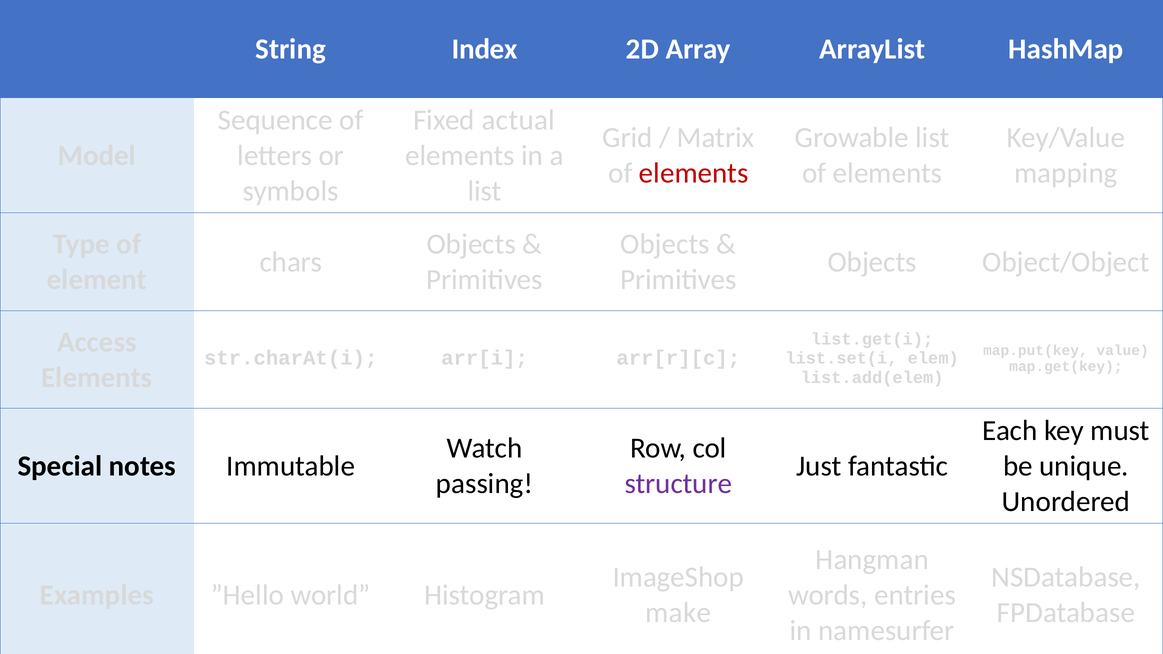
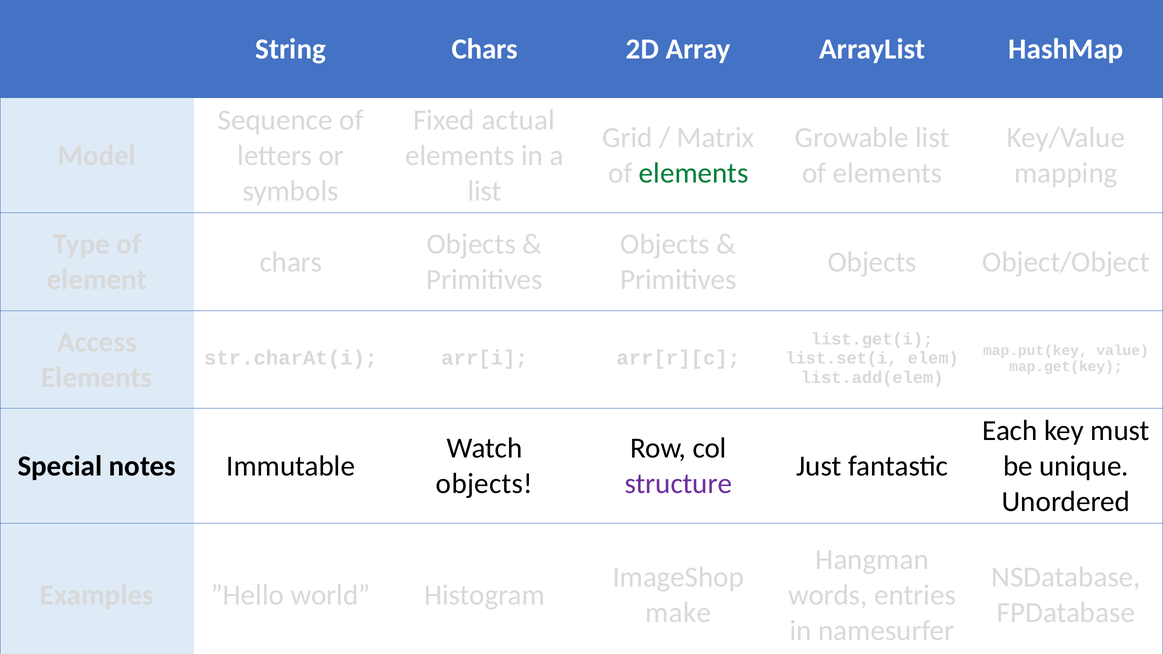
String Index: Index -> Chars
elements at (694, 173) colour: red -> green
passing at (484, 484): passing -> objects
